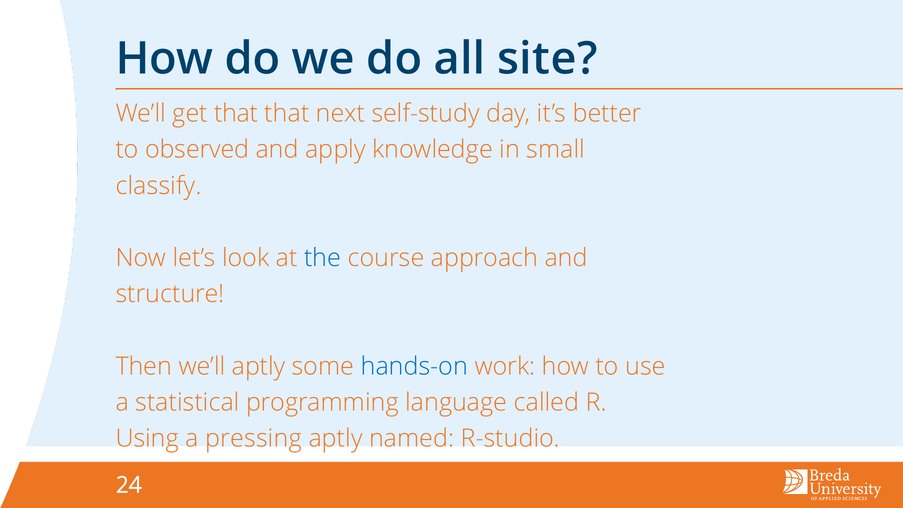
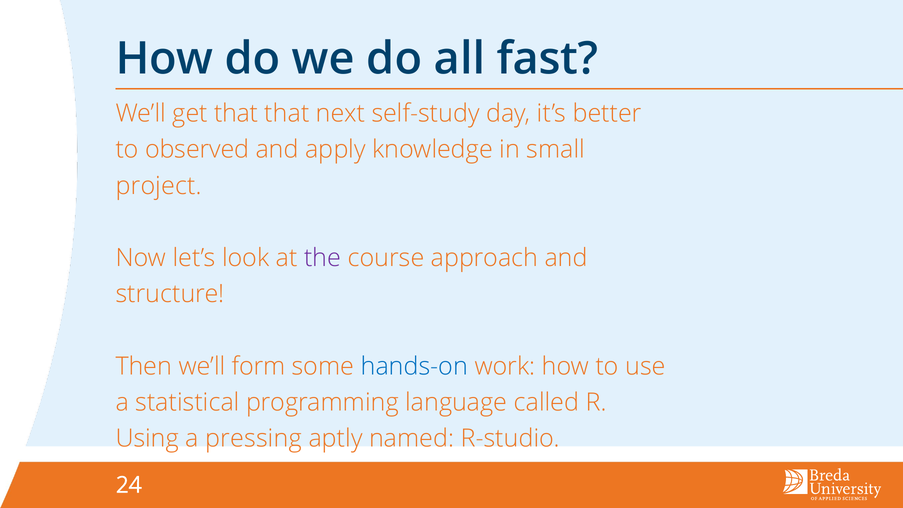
site: site -> fast
classify: classify -> project
the colour: blue -> purple
we’ll aptly: aptly -> form
